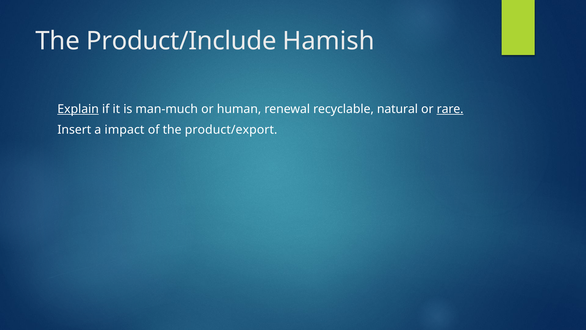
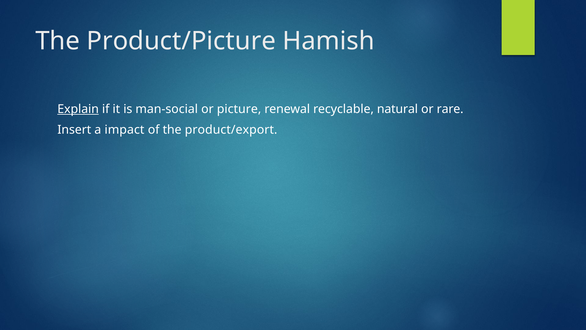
Product/Include: Product/Include -> Product/Picture
man-much: man-much -> man-social
human: human -> picture
rare underline: present -> none
